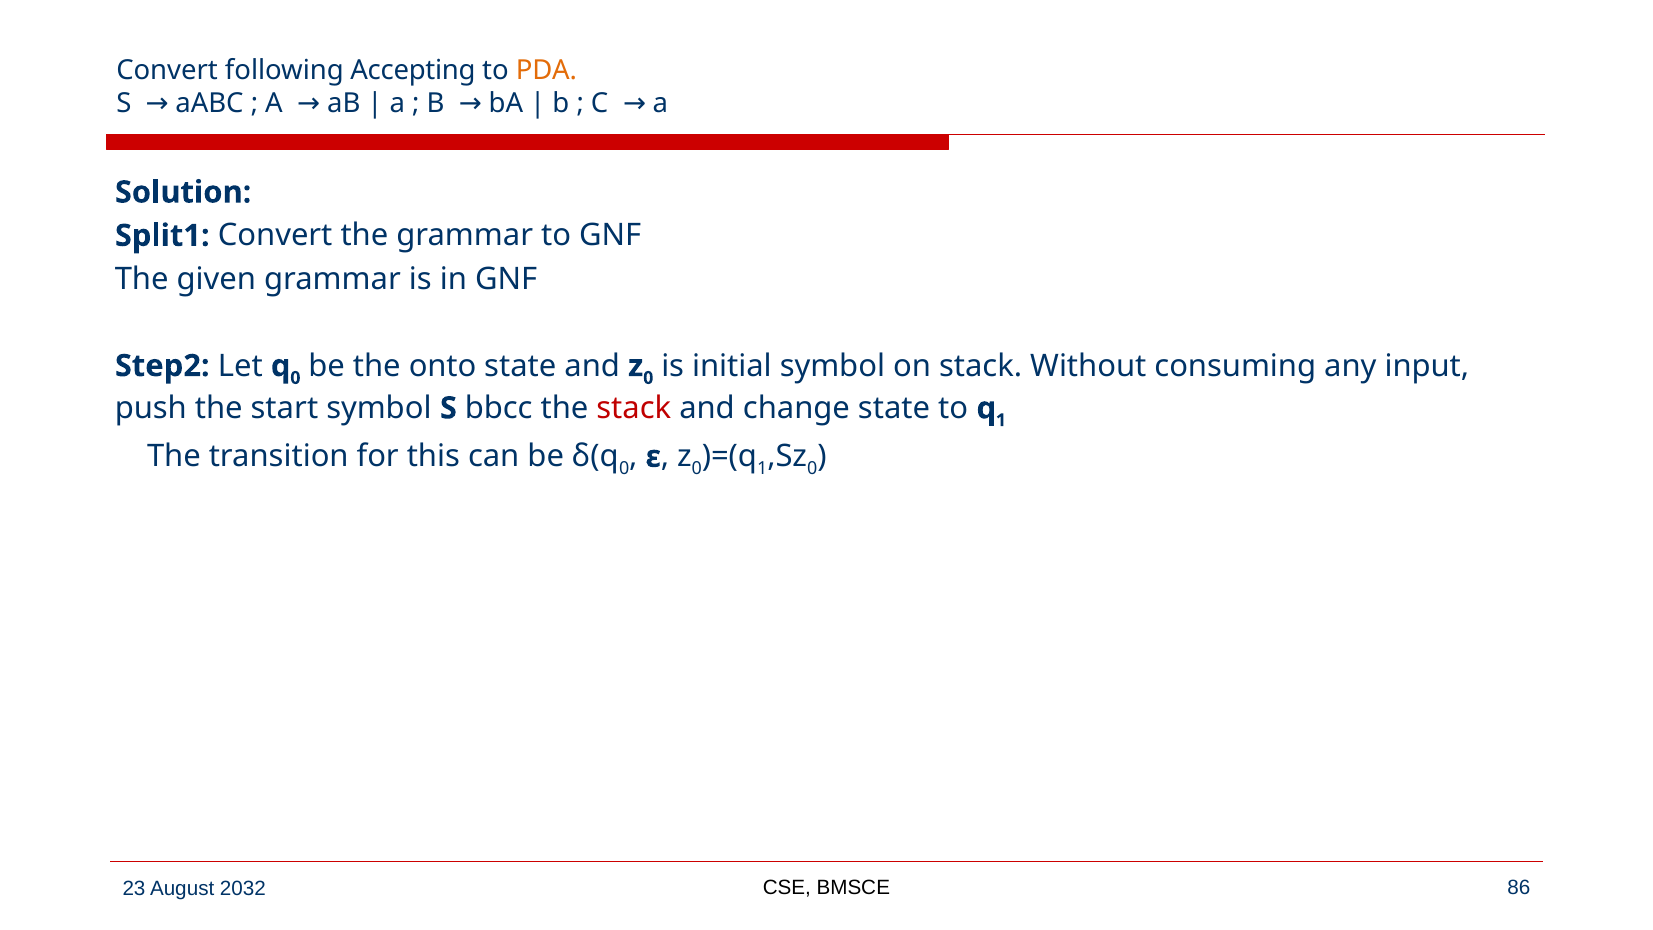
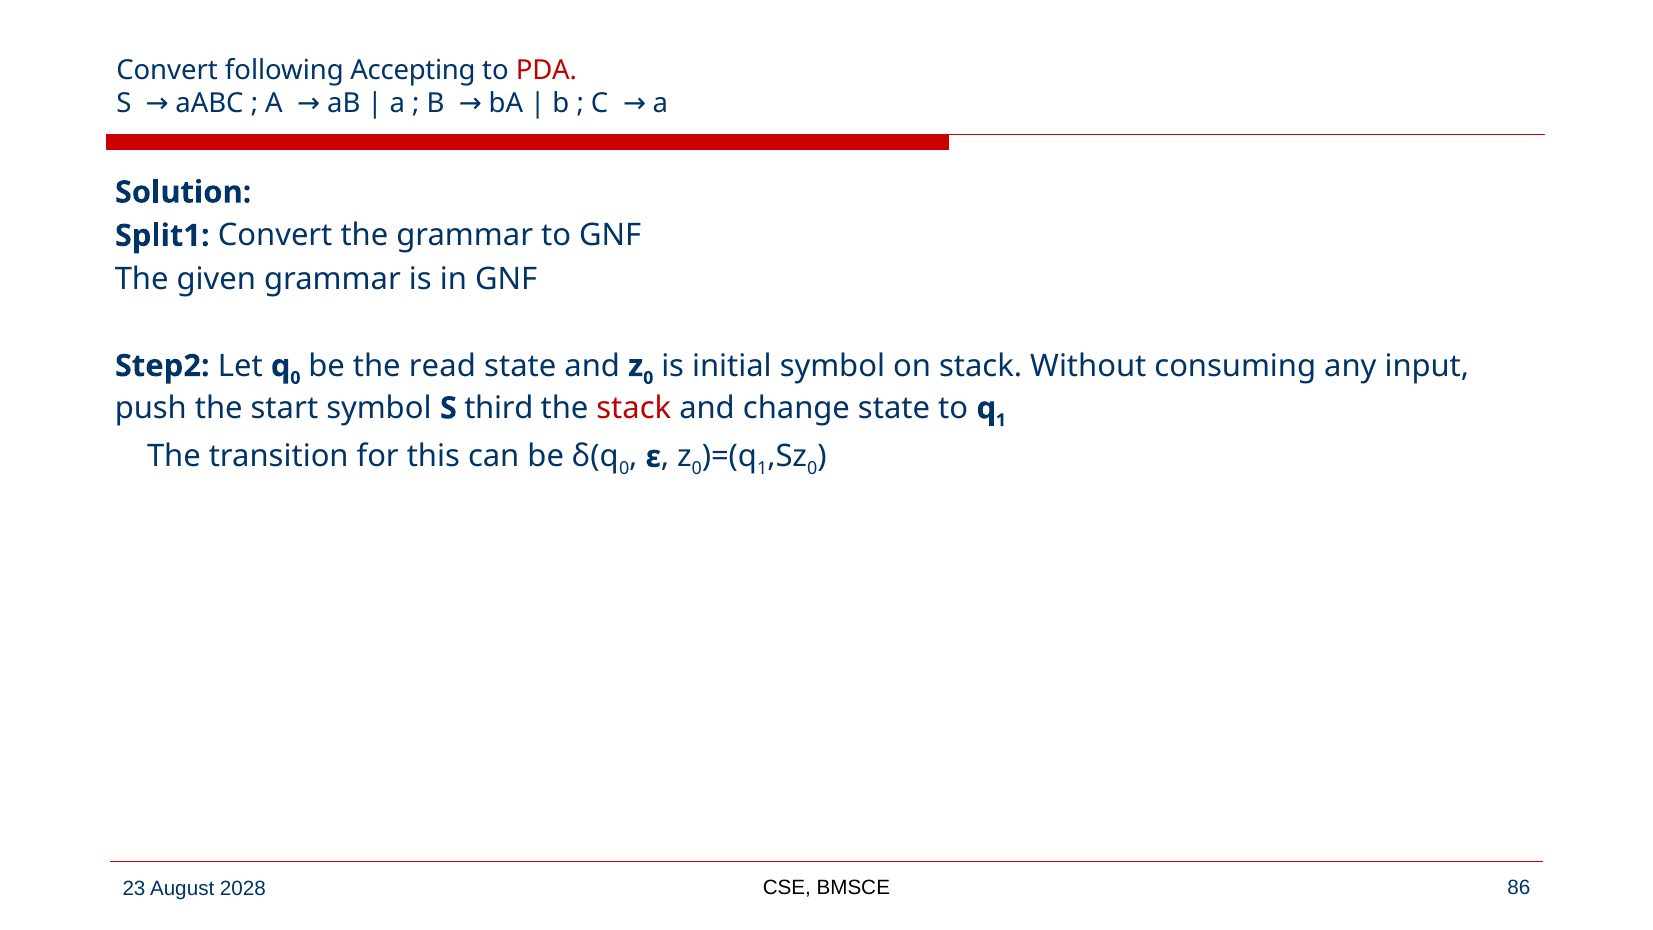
PDA colour: orange -> red
onto: onto -> read
bbcc: bbcc -> third
2032: 2032 -> 2028
